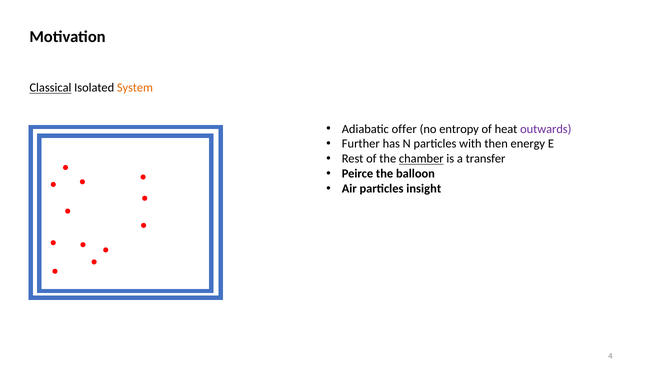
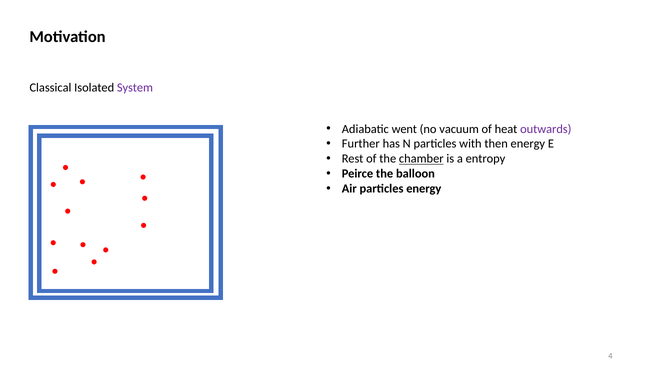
Classical underline: present -> none
System colour: orange -> purple
offer: offer -> went
entropy: entropy -> vacuum
transfer: transfer -> entropy
particles insight: insight -> energy
